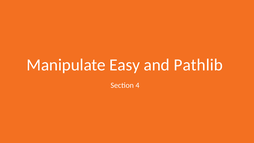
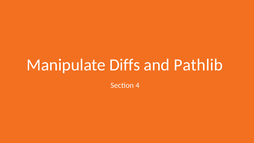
Easy: Easy -> Diffs
